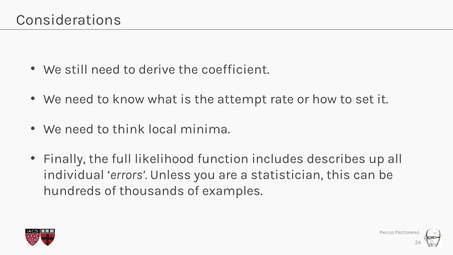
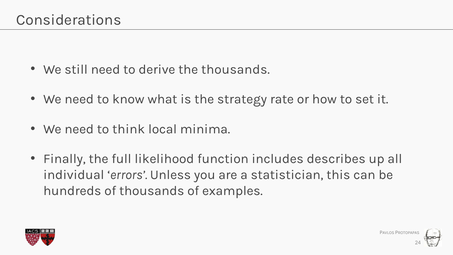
the coefficient: coefficient -> thousands
attempt: attempt -> strategy
